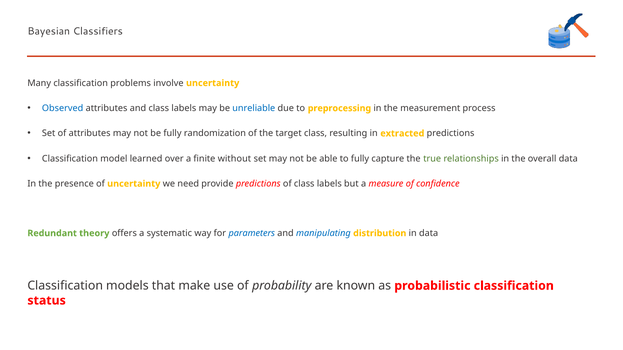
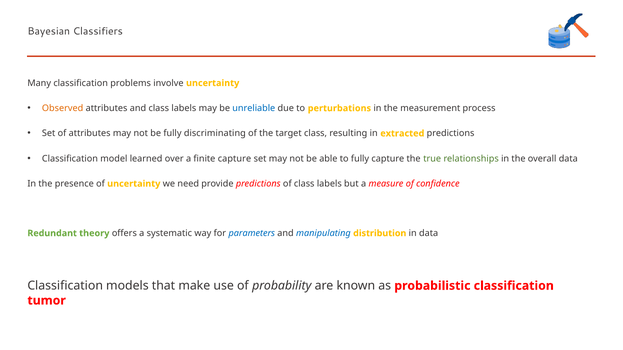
Observed colour: blue -> orange
preprocessing: preprocessing -> perturbations
randomization: randomization -> discriminating
finite without: without -> capture
status: status -> tumor
